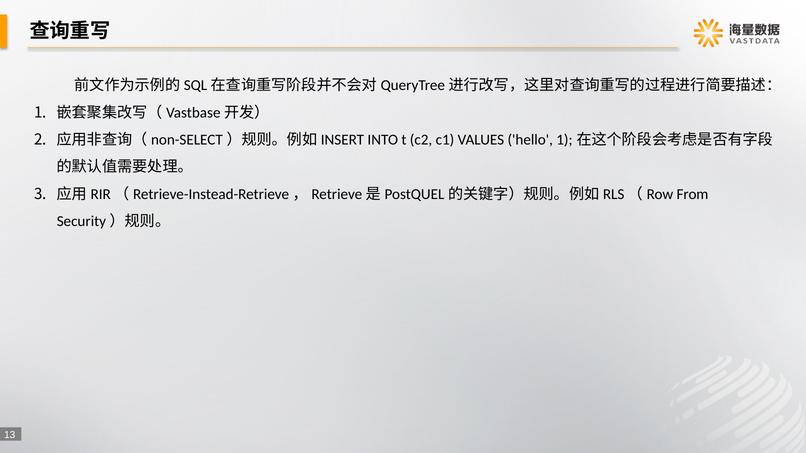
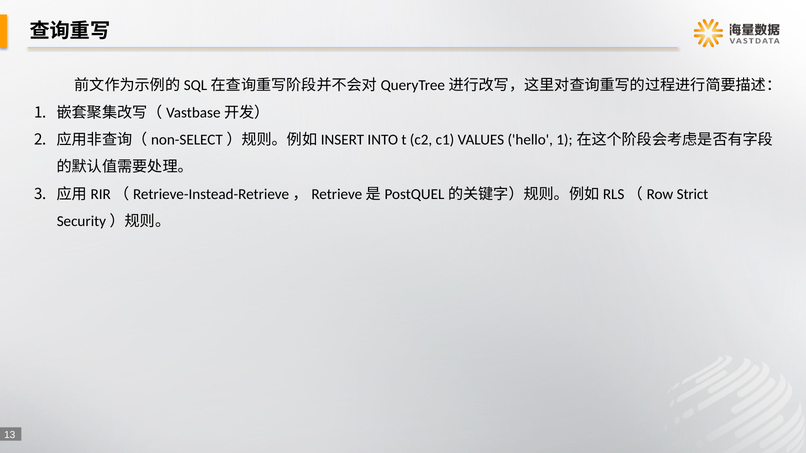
From: From -> Strict
